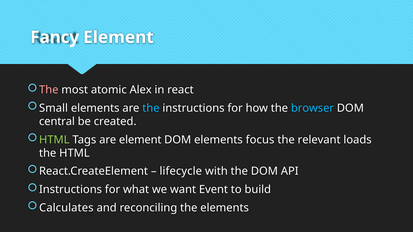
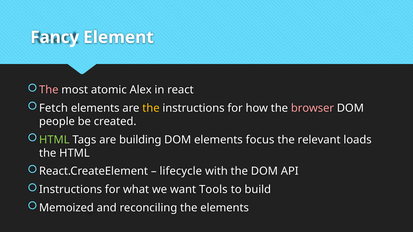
Small: Small -> Fetch
the at (151, 108) colour: light blue -> yellow
browser colour: light blue -> pink
central: central -> people
are element: element -> building
Event: Event -> Tools
Calculates: Calculates -> Memoized
